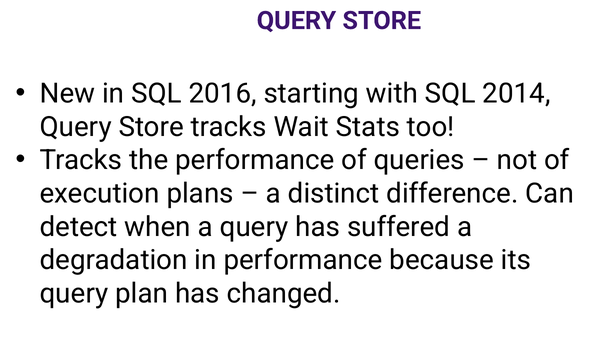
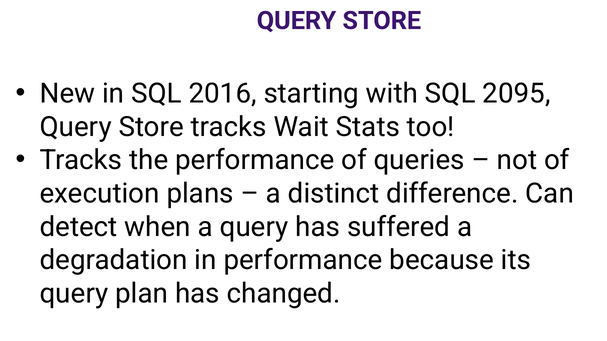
2014: 2014 -> 2095
